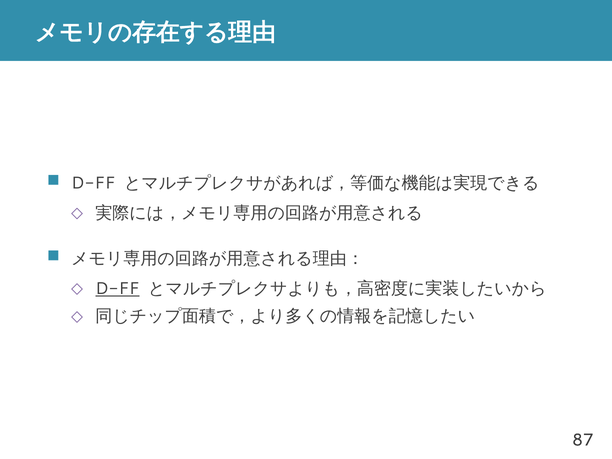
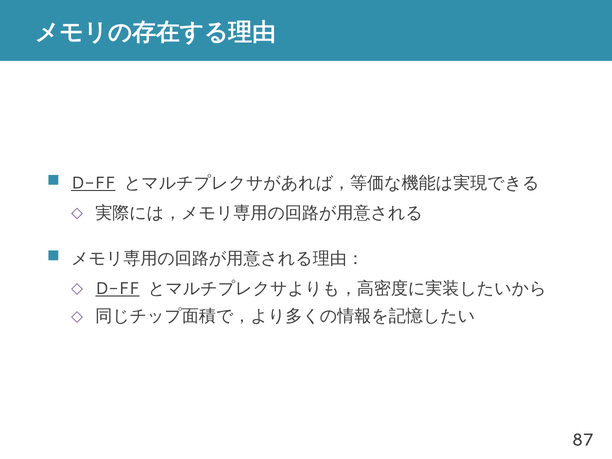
D-FF at (93, 183) underline: none -> present
